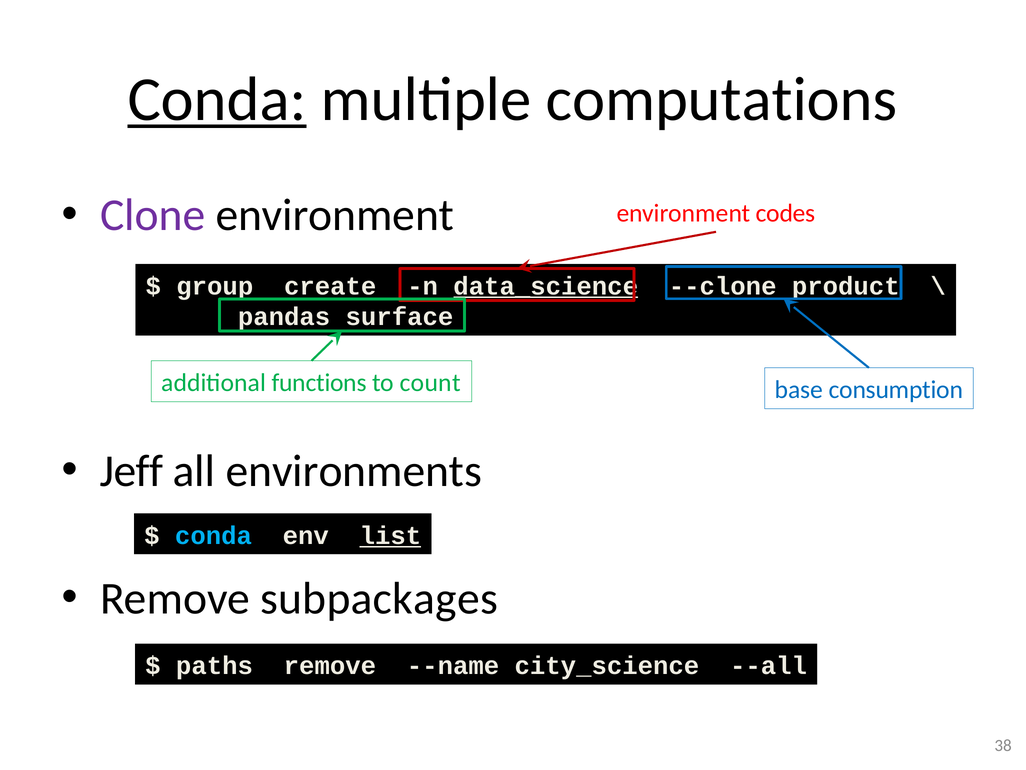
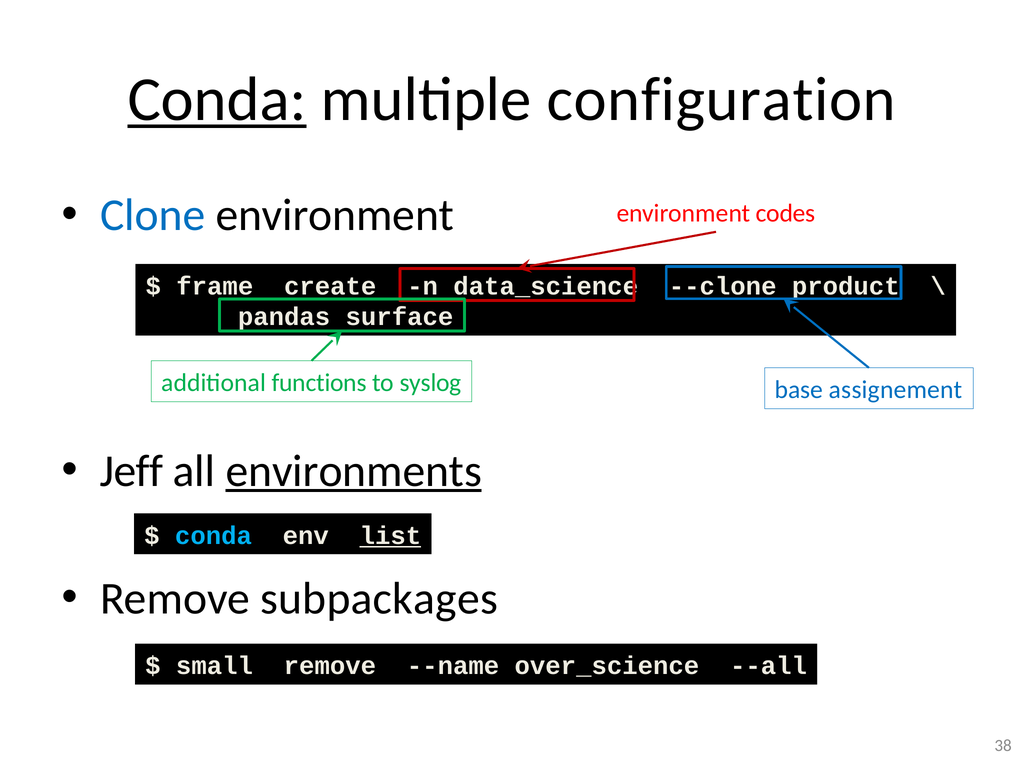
computations: computations -> configuration
Clone colour: purple -> blue
group: group -> frame
data_science underline: present -> none
count: count -> syslog
consumption: consumption -> assignement
environments underline: none -> present
paths: paths -> small
city_science: city_science -> over_science
